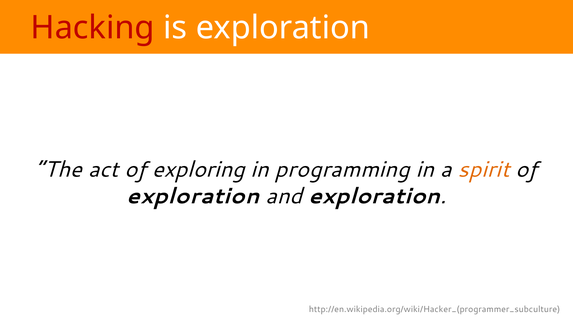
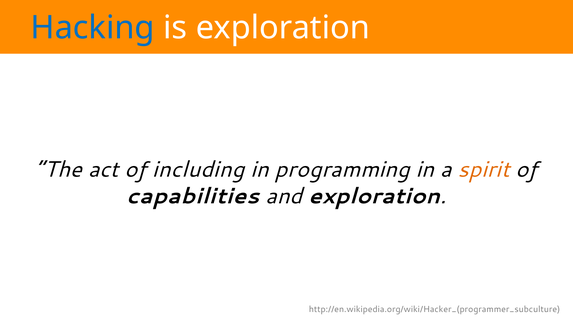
Hacking colour: red -> blue
exploring: exploring -> including
exploration at (193, 196): exploration -> capabilities
